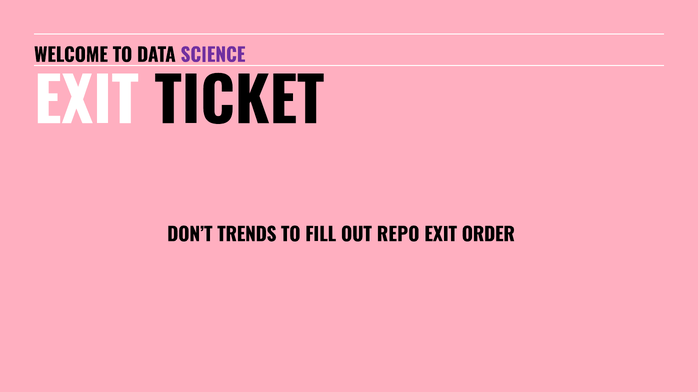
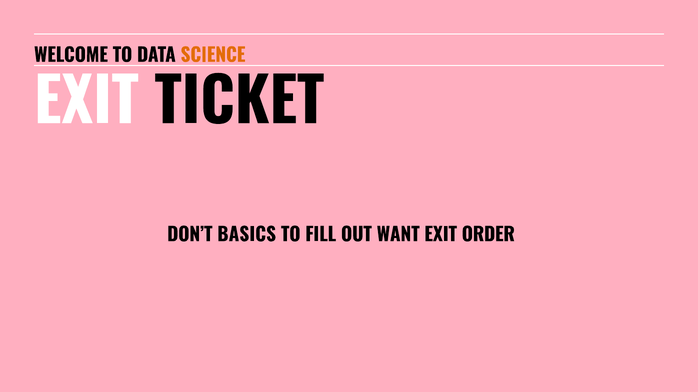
SCIENCE colour: purple -> orange
TRENDS: TRENDS -> BASICS
REPO: REPO -> WANT
